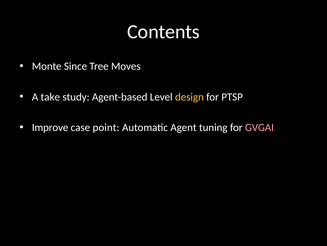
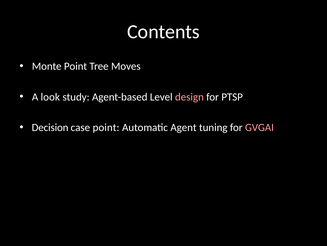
Monte Since: Since -> Point
take: take -> look
design colour: yellow -> pink
Improve: Improve -> Decision
